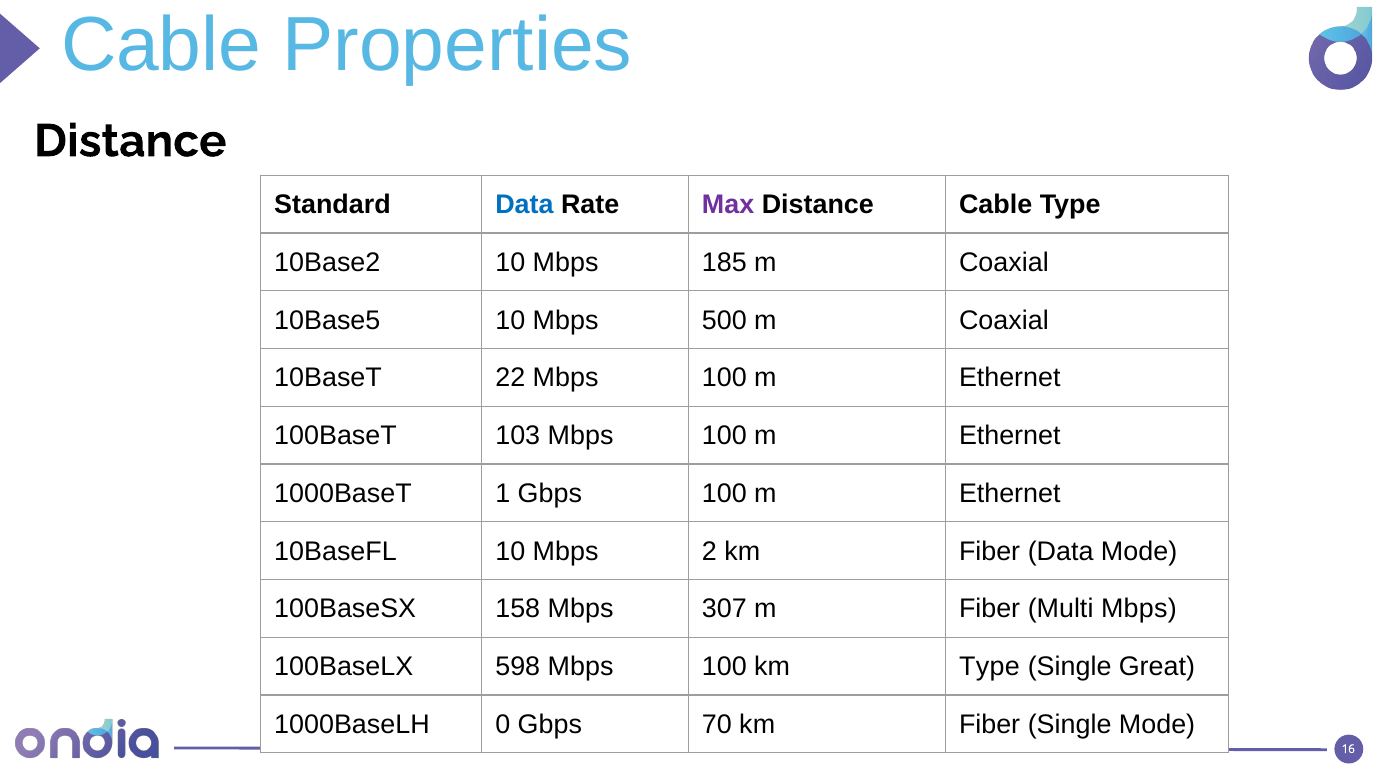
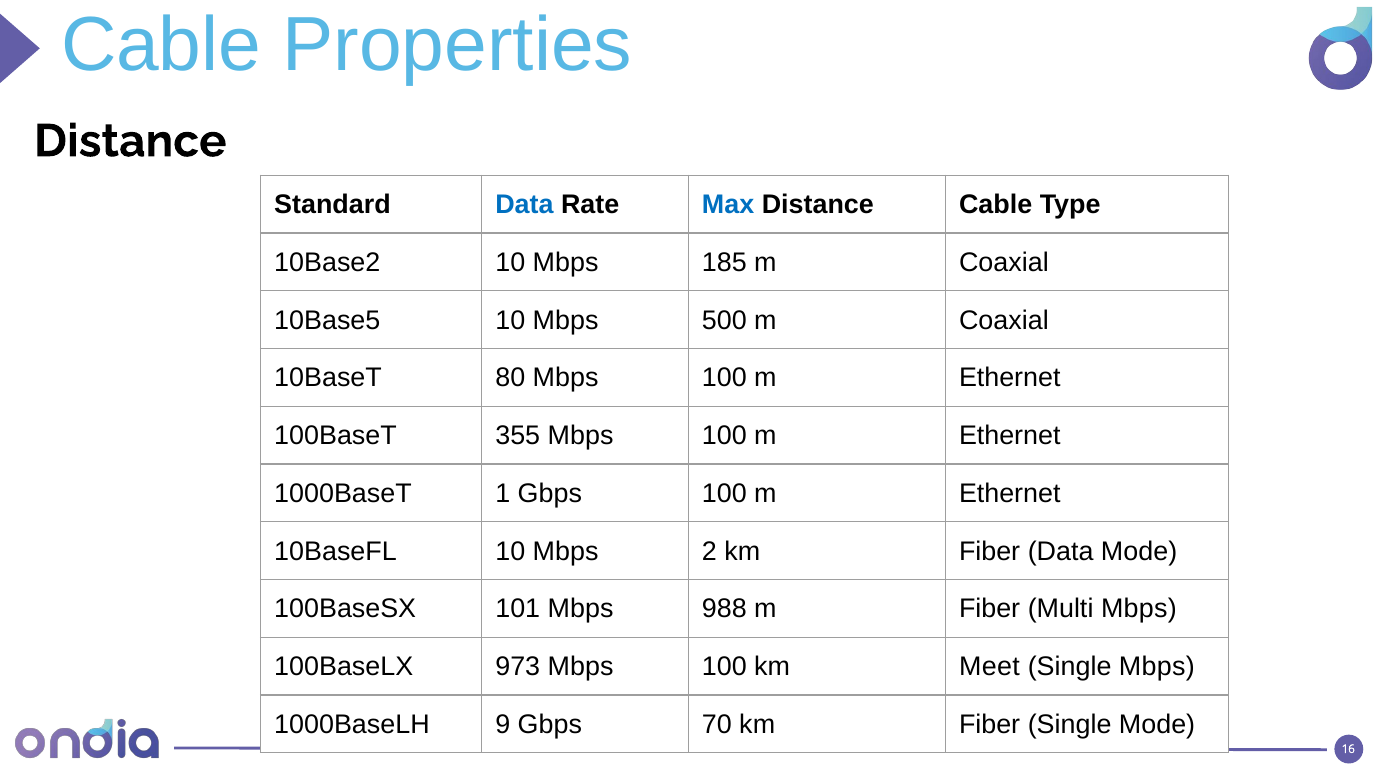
Max colour: purple -> blue
22: 22 -> 80
103: 103 -> 355
158: 158 -> 101
307: 307 -> 988
598: 598 -> 973
km Type: Type -> Meet
Single Great: Great -> Mbps
0: 0 -> 9
